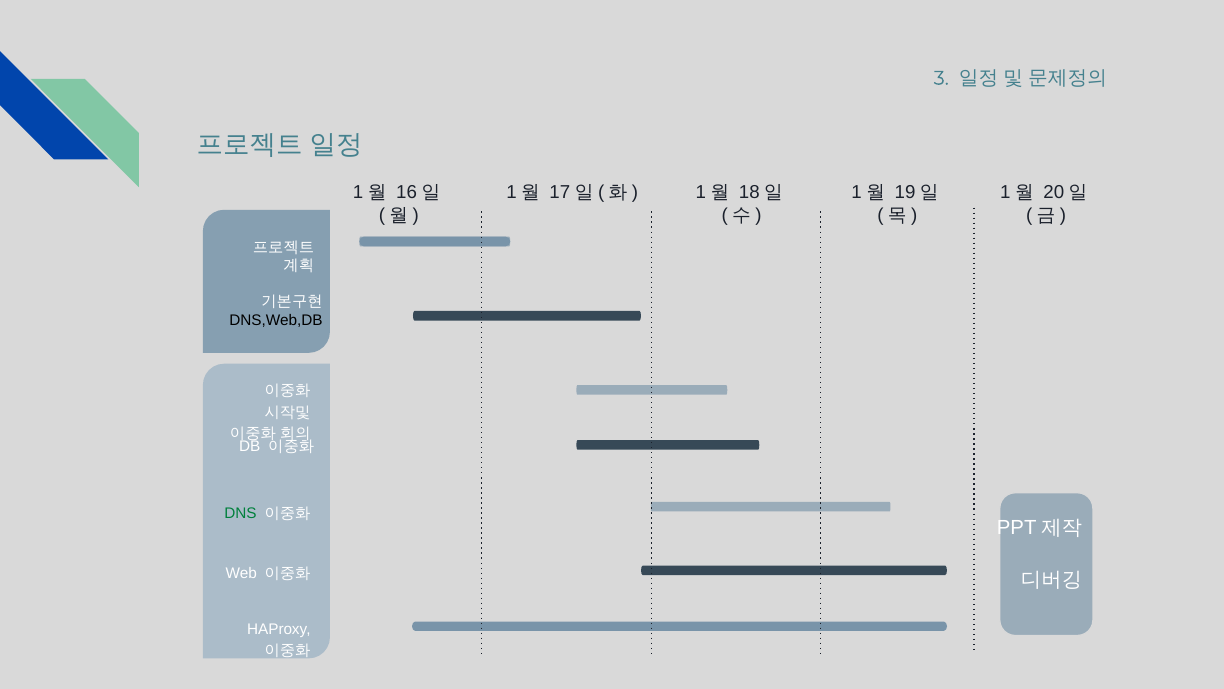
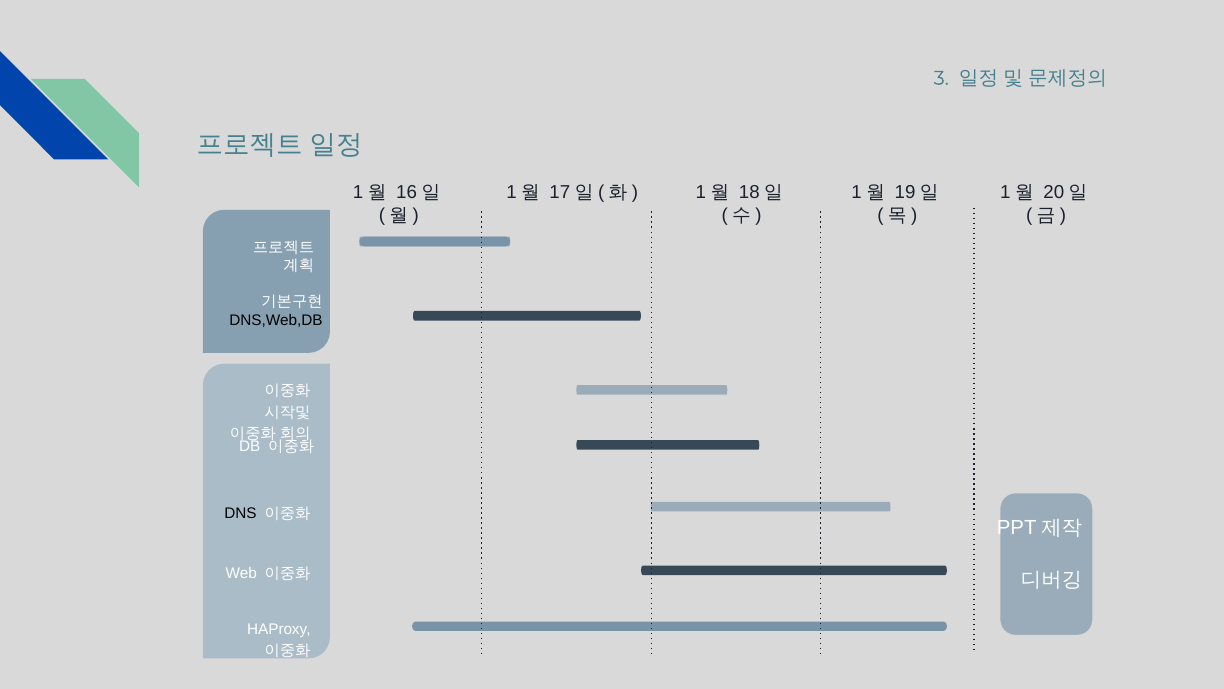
DNS colour: green -> black
